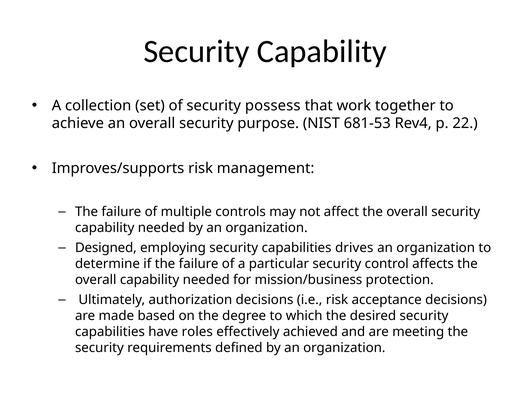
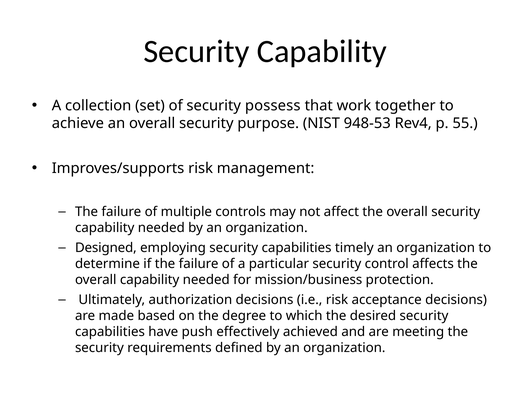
681-53: 681-53 -> 948-53
22: 22 -> 55
drives: drives -> timely
roles: roles -> push
